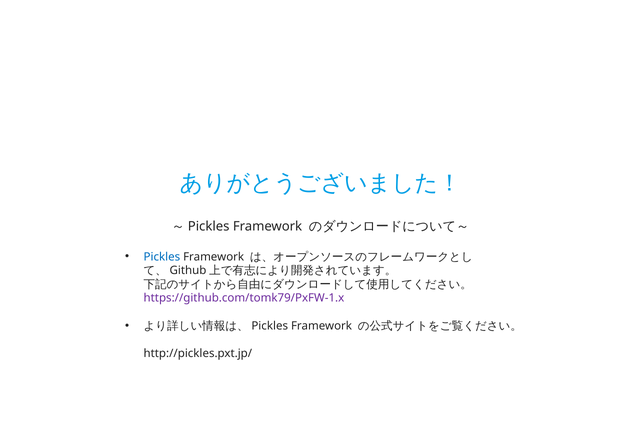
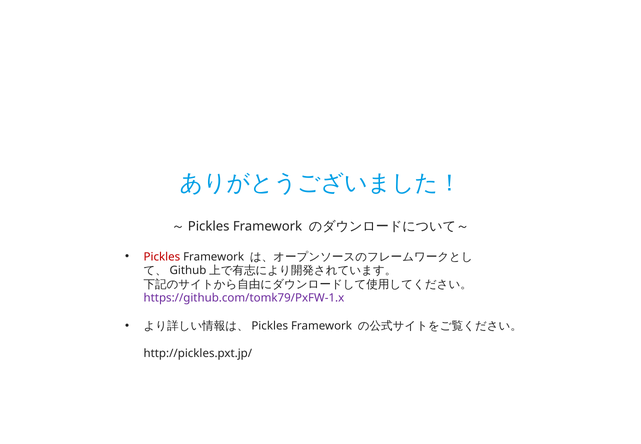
Pickles colour: blue -> red
